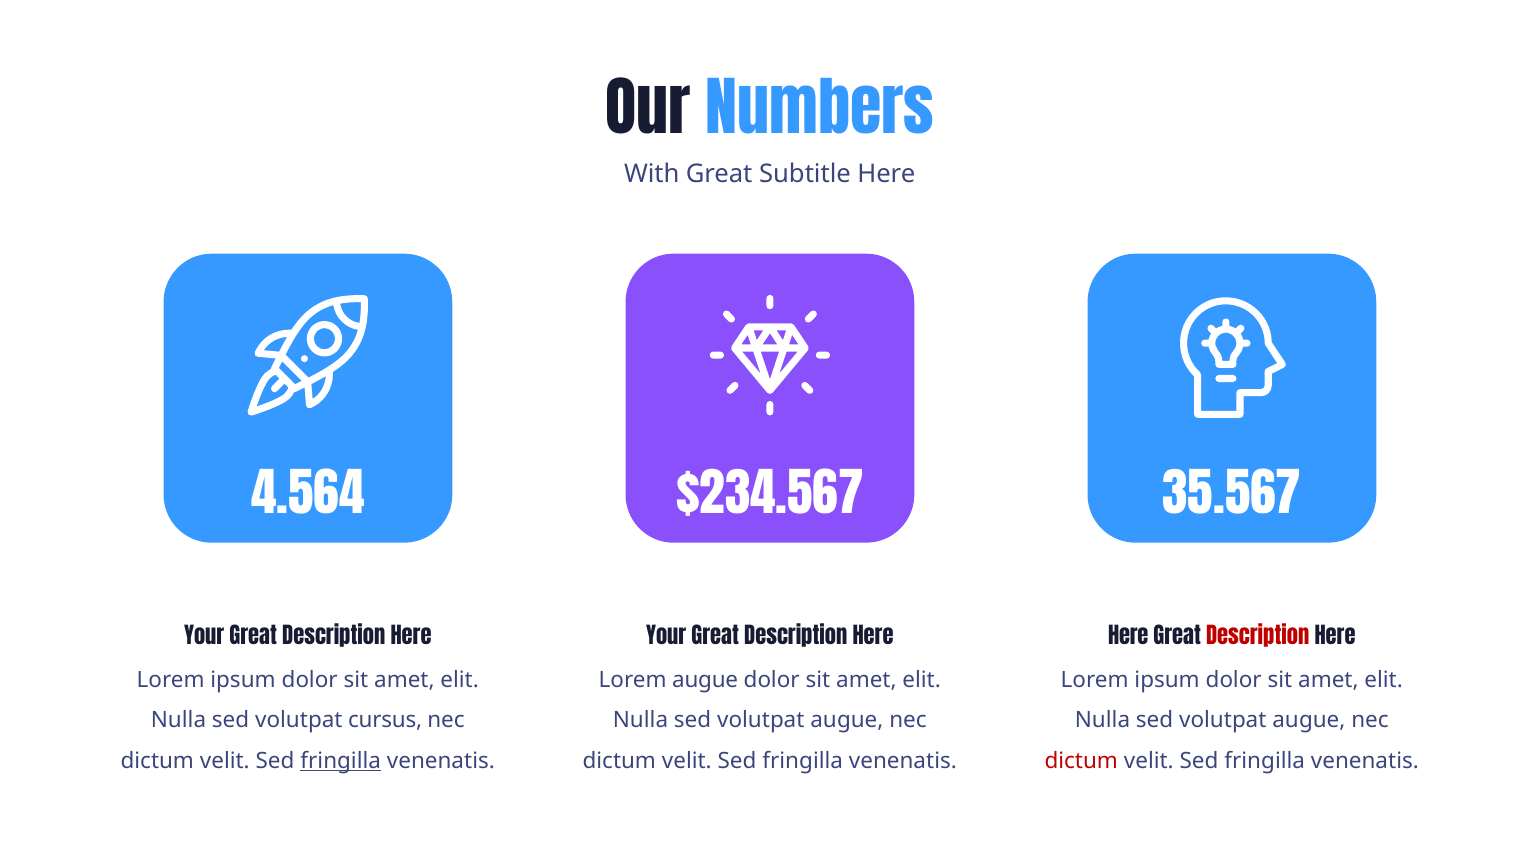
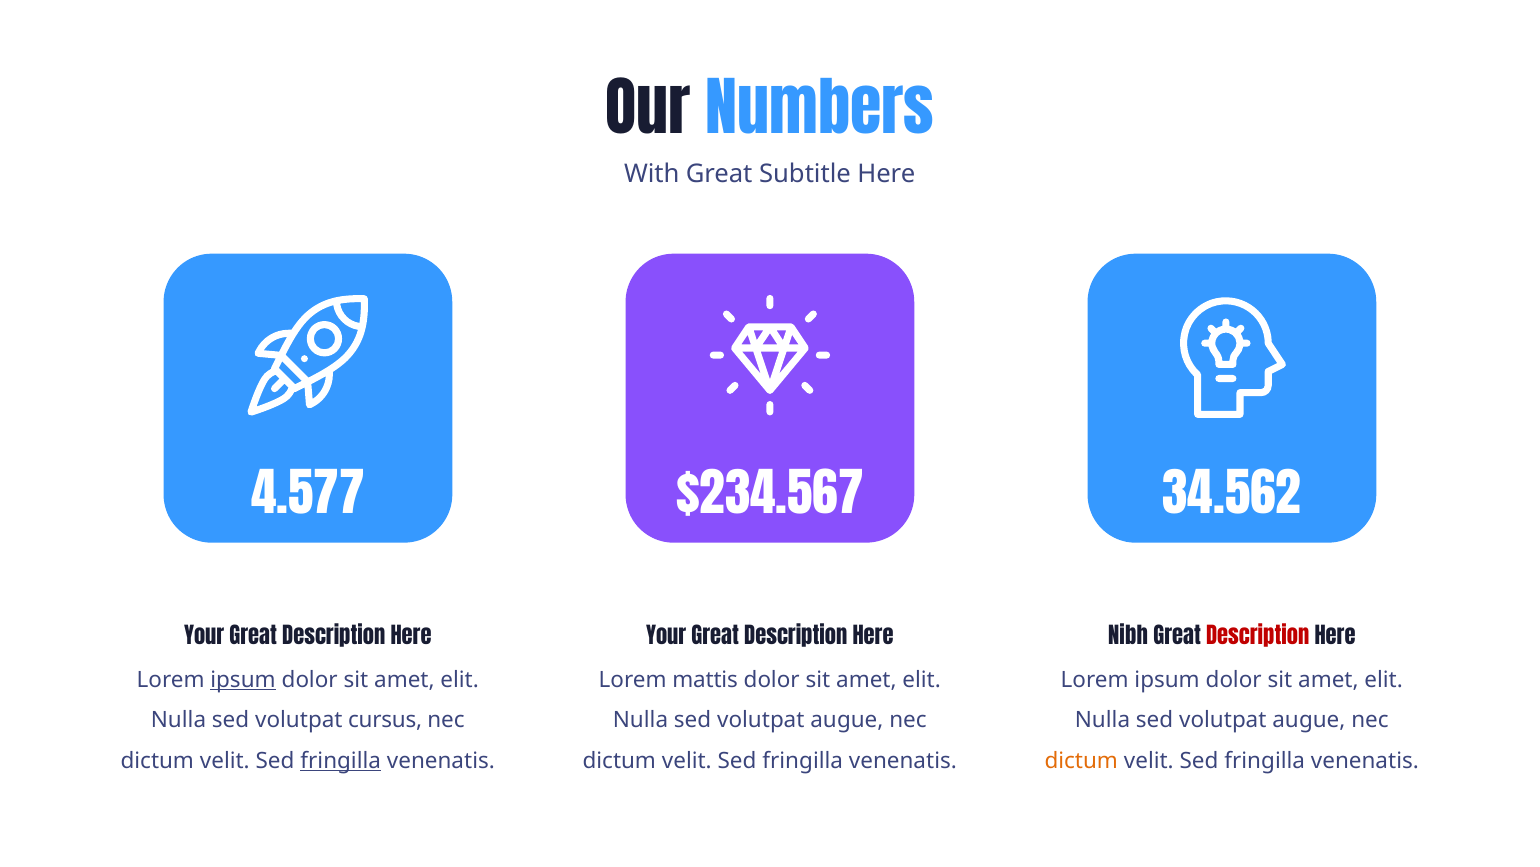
4.564: 4.564 -> 4.577
35.567: 35.567 -> 34.562
Here at (1128, 637): Here -> Nibh
ipsum at (243, 679) underline: none -> present
Lorem augue: augue -> mattis
dictum at (1081, 760) colour: red -> orange
